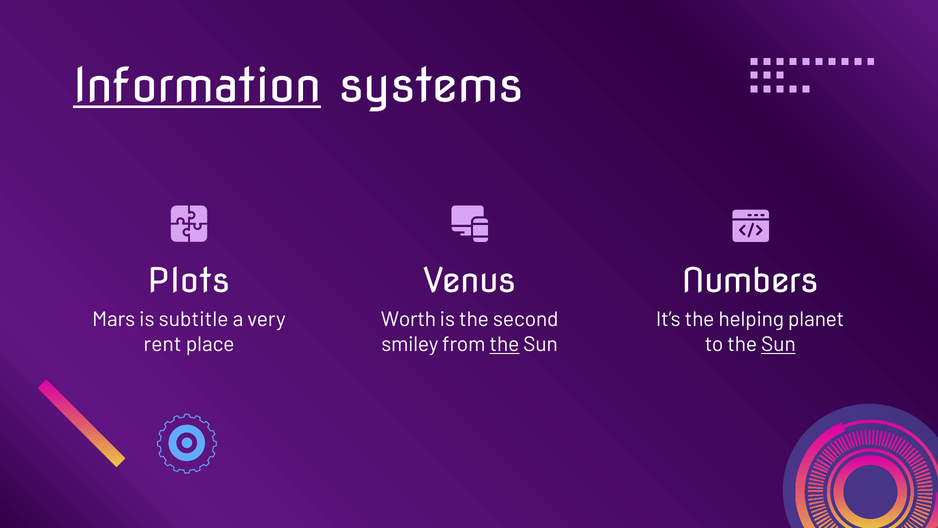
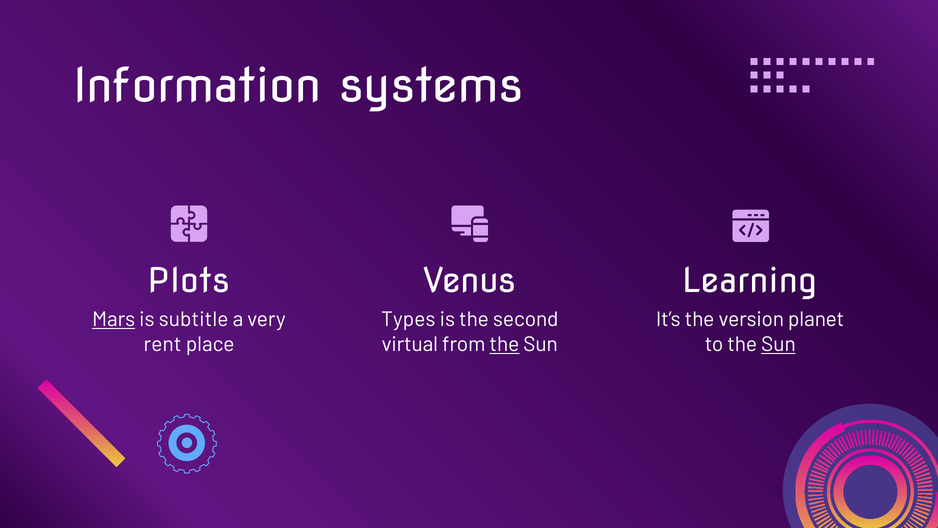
Information underline: present -> none
Numbers: Numbers -> Learning
Mars underline: none -> present
Worth: Worth -> Types
helping: helping -> version
smiley: smiley -> virtual
